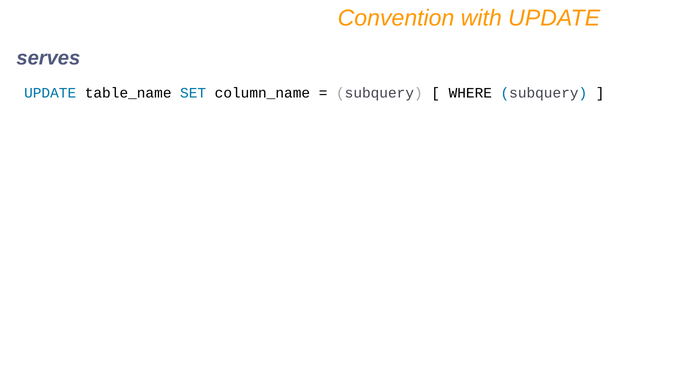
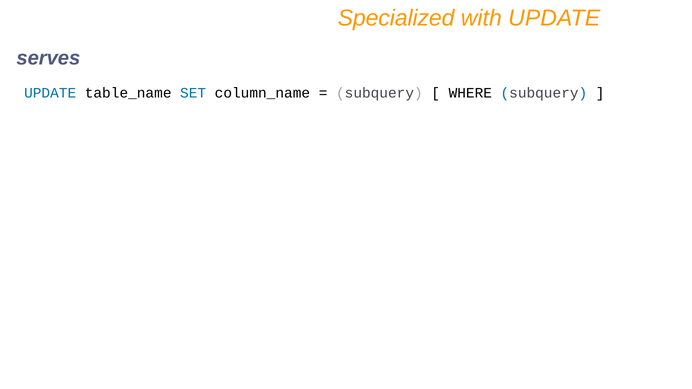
Convention: Convention -> Specialized
